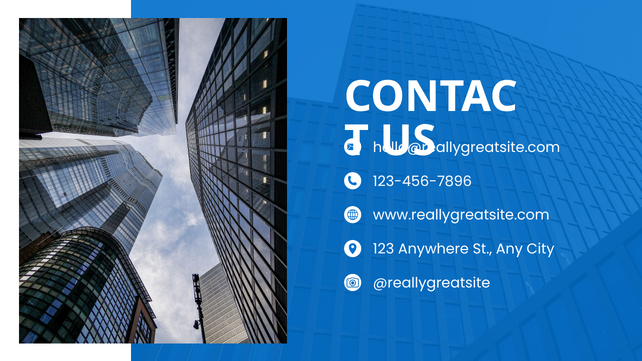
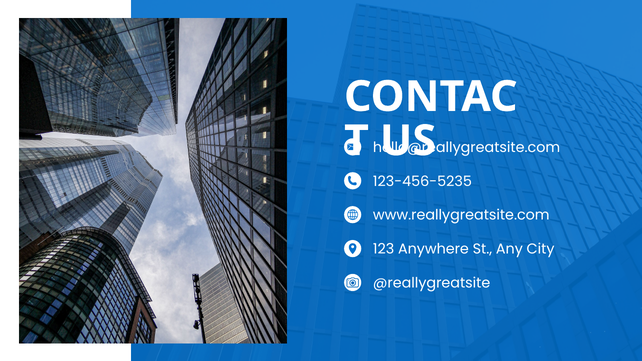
123-456-7896: 123-456-7896 -> 123-456-5235
